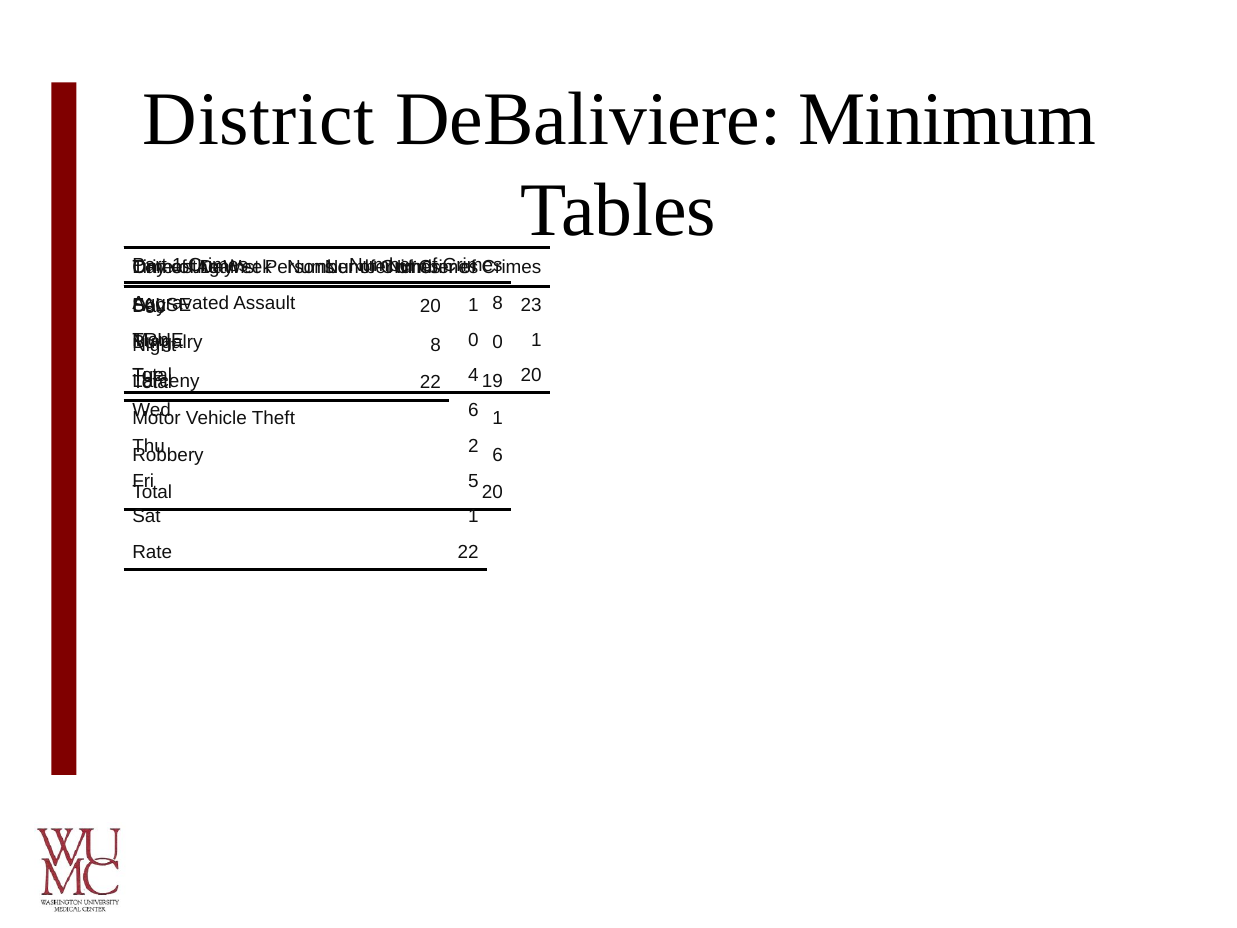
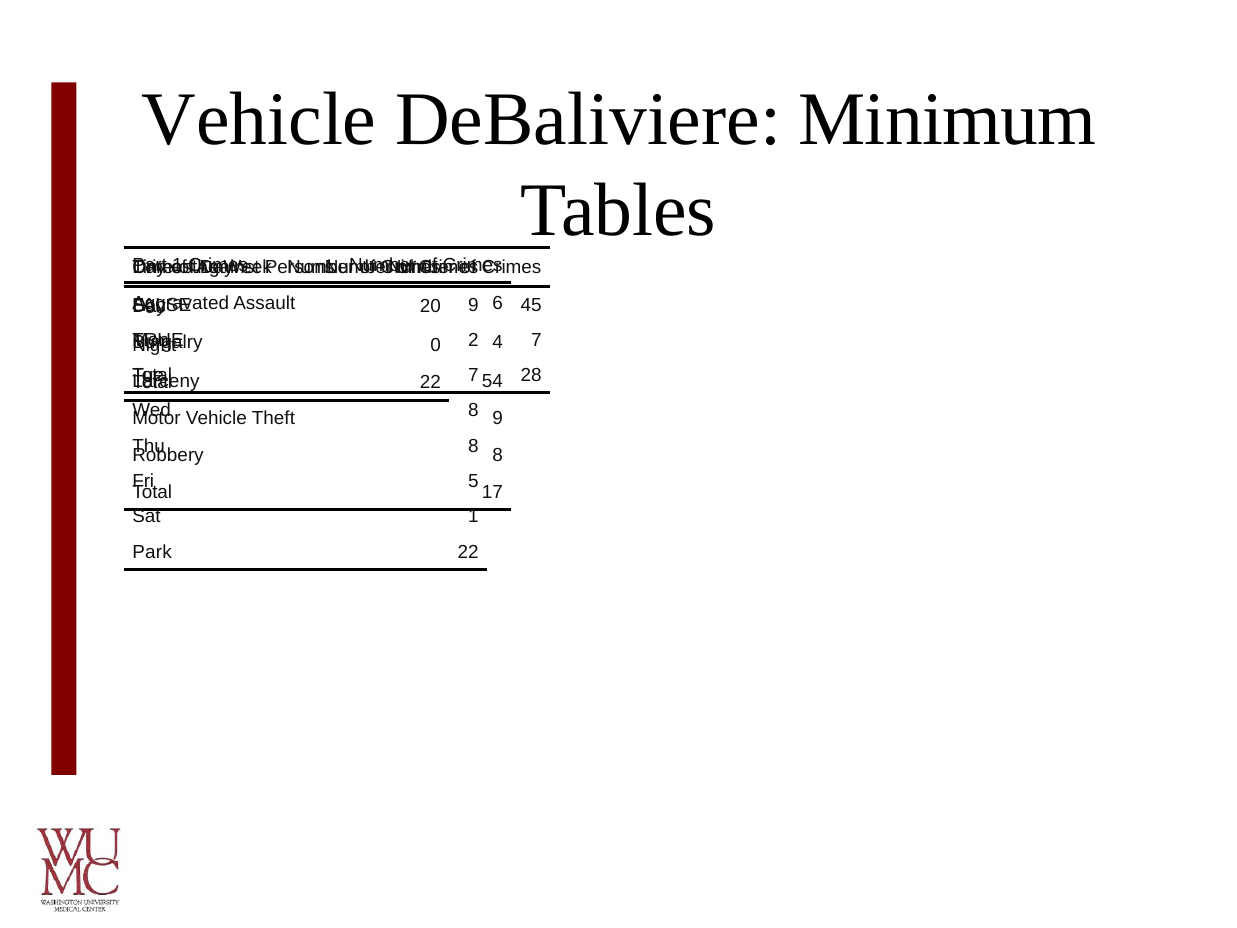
District at (259, 120): District -> Vehicle
Assault 8: 8 -> 6
1 at (473, 305): 1 -> 9
23: 23 -> 45
0 at (473, 340): 0 -> 2
1 at (536, 340): 1 -> 7
0 at (498, 342): 0 -> 4
8 at (436, 345): 8 -> 0
4 at (473, 375): 4 -> 7
20 at (531, 375): 20 -> 28
19: 19 -> 54
6 at (473, 411): 6 -> 8
Theft 1: 1 -> 9
2 at (473, 446): 2 -> 8
6 at (498, 455): 6 -> 8
20 at (492, 492): 20 -> 17
Rate: Rate -> Park
